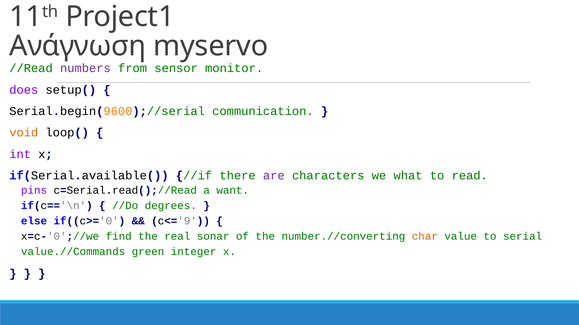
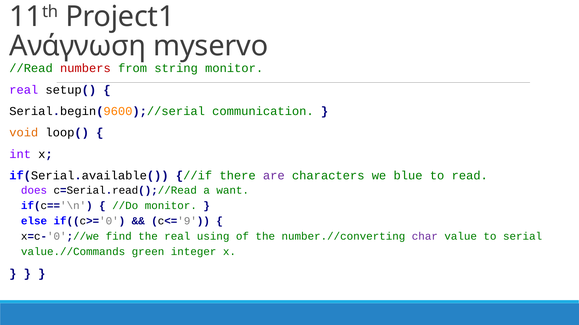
numbers colour: purple -> red
sensor: sensor -> string
does at (24, 90): does -> real
what: what -> blue
pins: pins -> does
//Do degrees: degrees -> monitor
sonar: sonar -> using
char colour: orange -> purple
